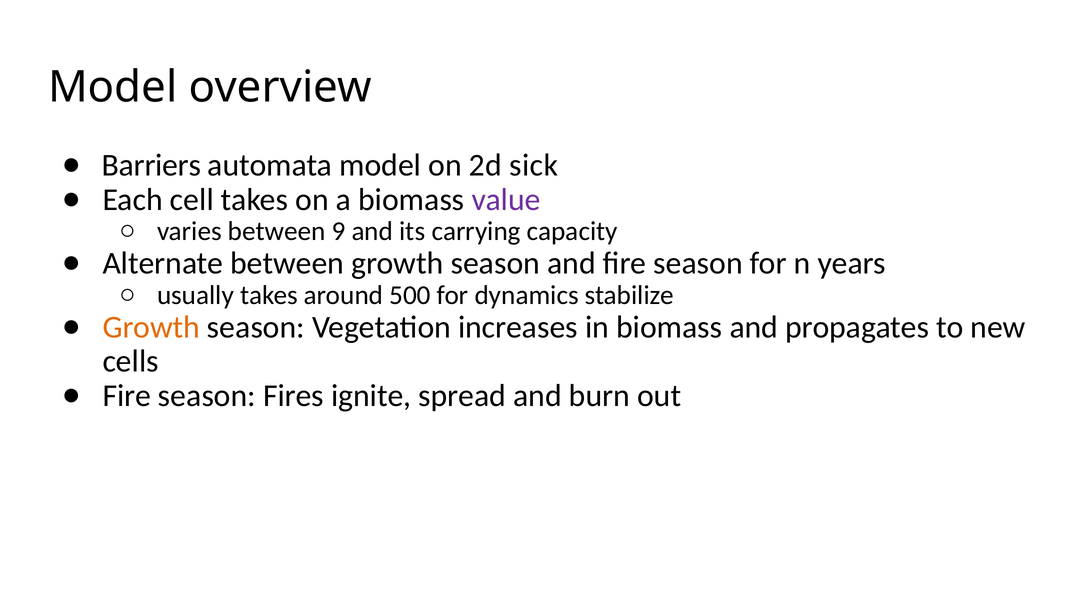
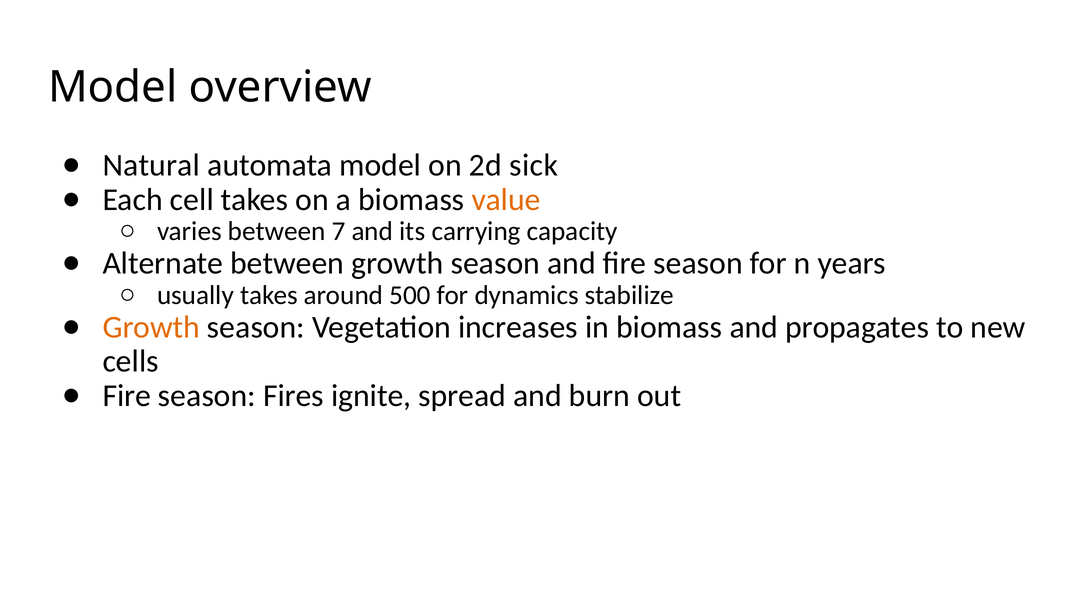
Barriers: Barriers -> Natural
value colour: purple -> orange
9: 9 -> 7
